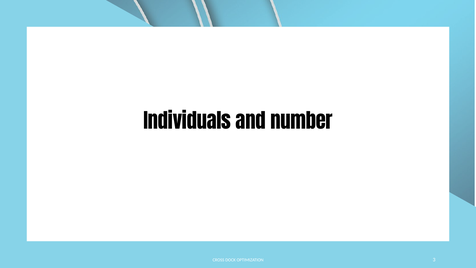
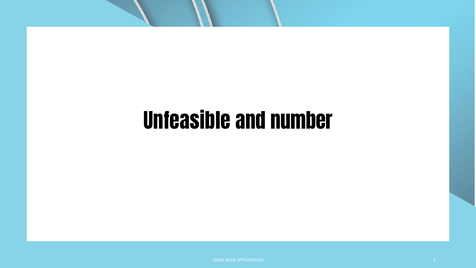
Individuals: Individuals -> Unfeasible
